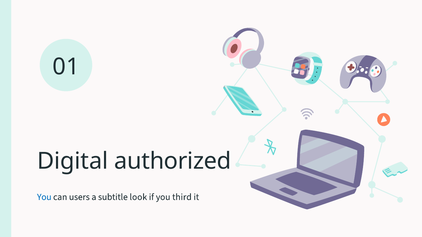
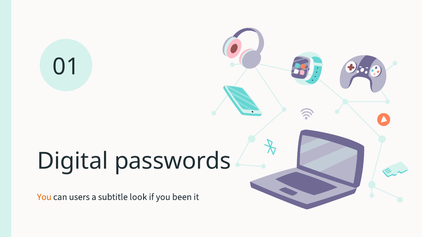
authorized: authorized -> passwords
You at (44, 197) colour: blue -> orange
third: third -> been
